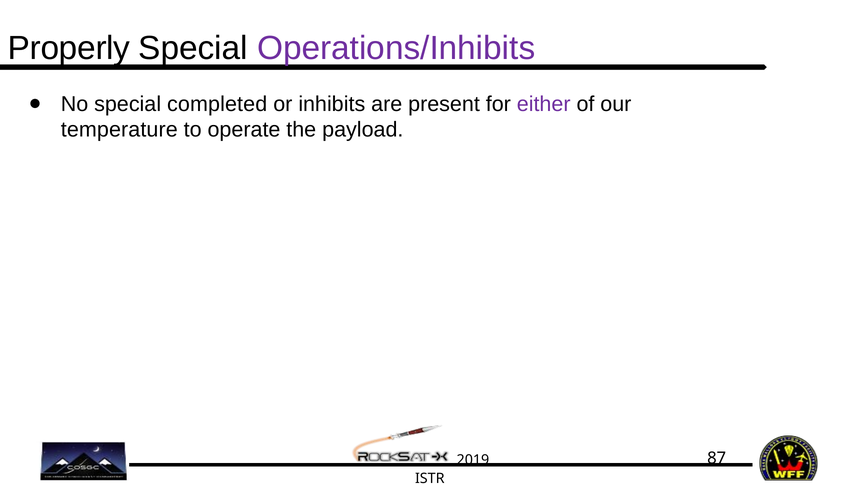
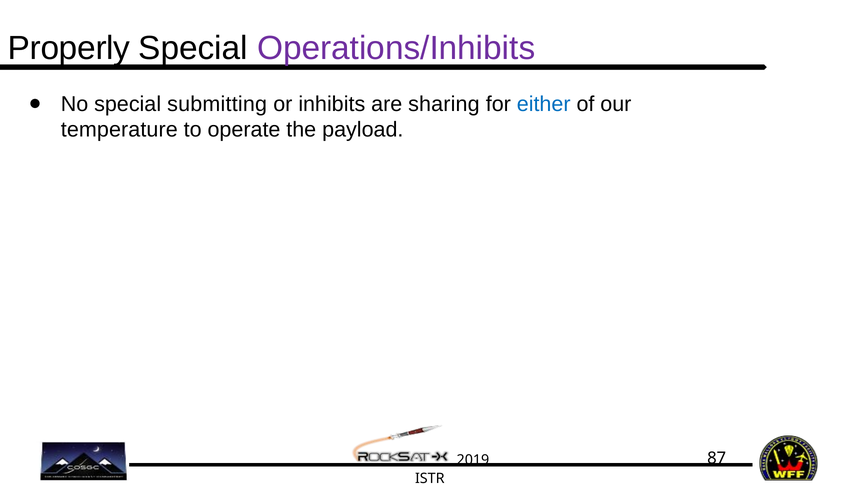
completed: completed -> submitting
present: present -> sharing
either colour: purple -> blue
